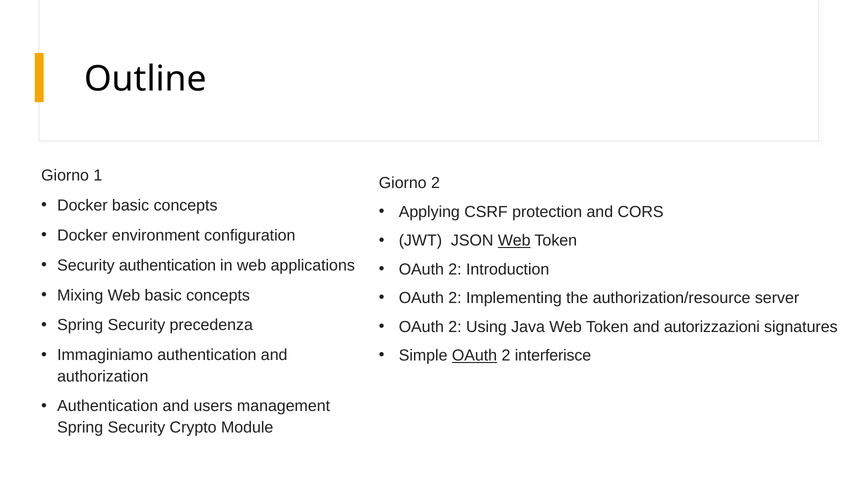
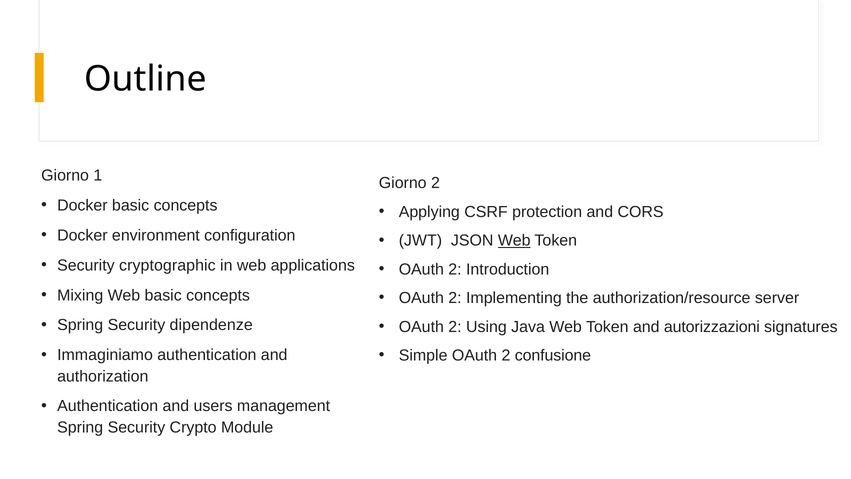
Security authentication: authentication -> cryptographic
precedenza: precedenza -> dipendenze
OAuth at (474, 355) underline: present -> none
interferisce: interferisce -> confusione
